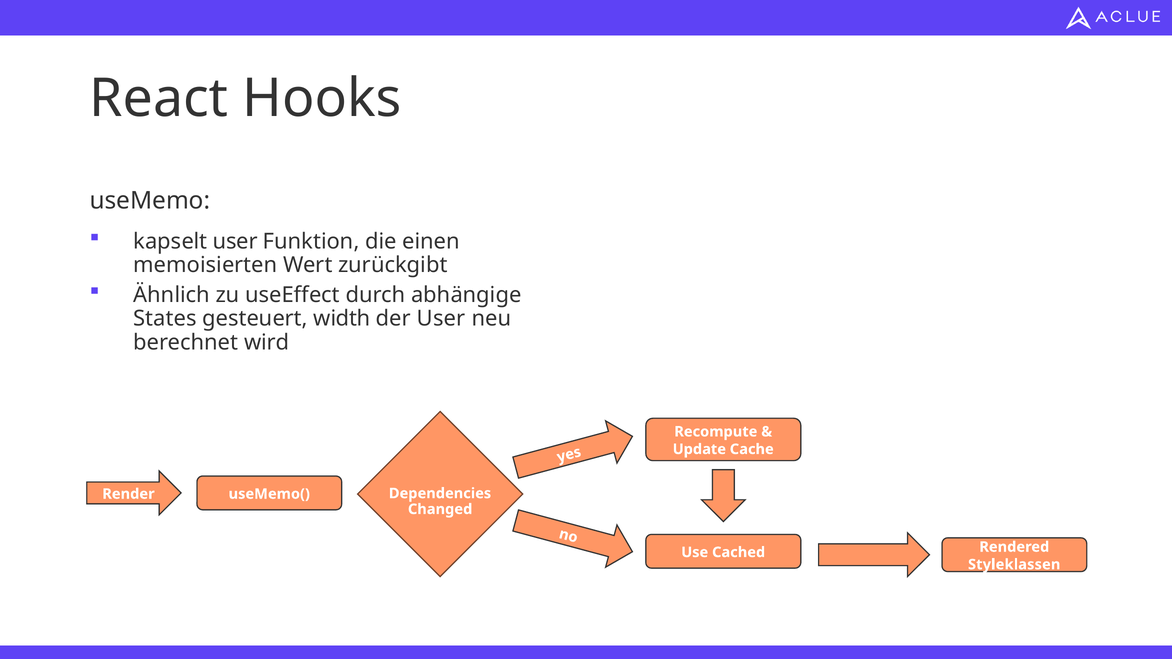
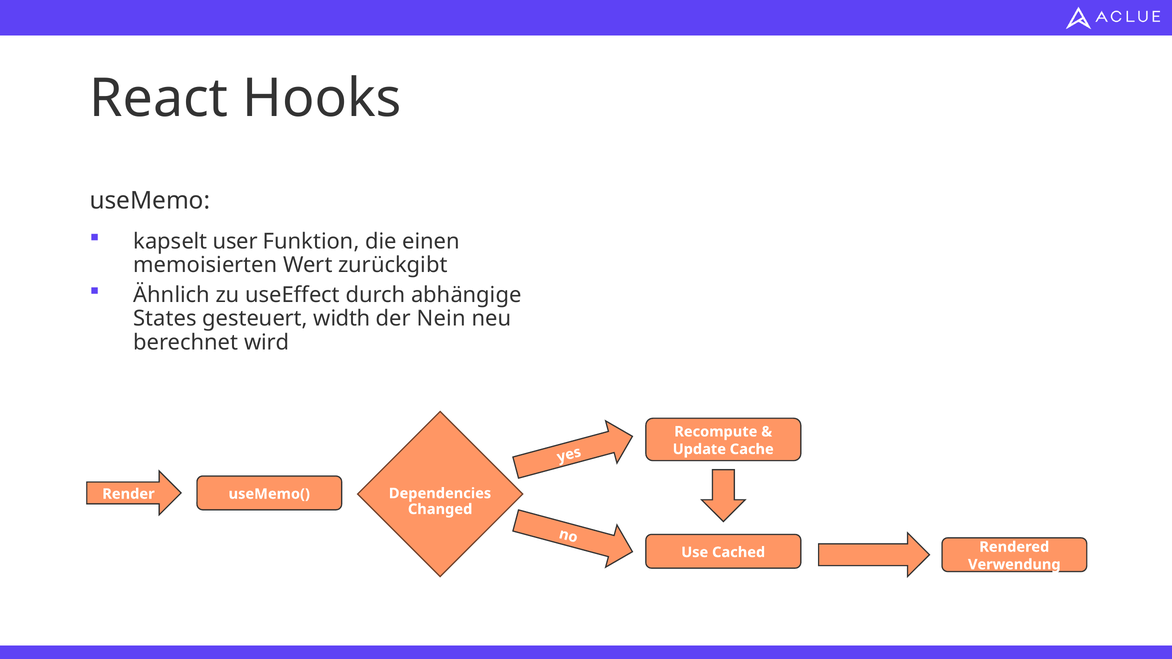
der User: User -> Nein
Styleklassen: Styleklassen -> Verwendung
